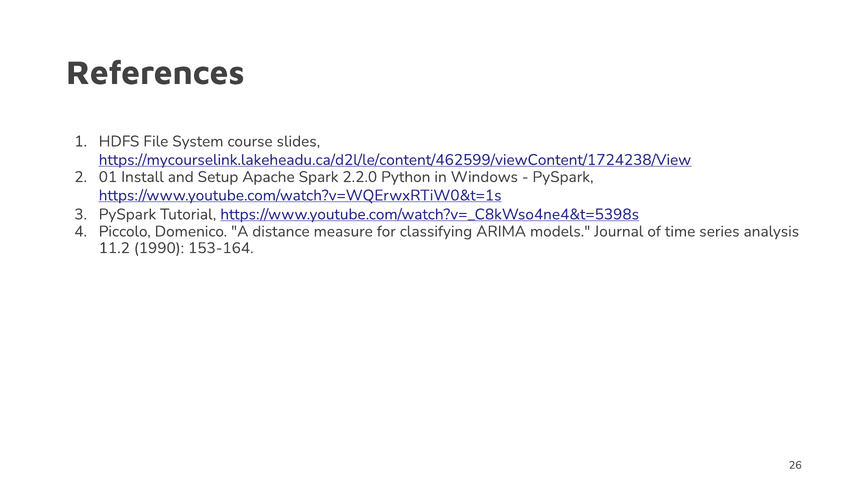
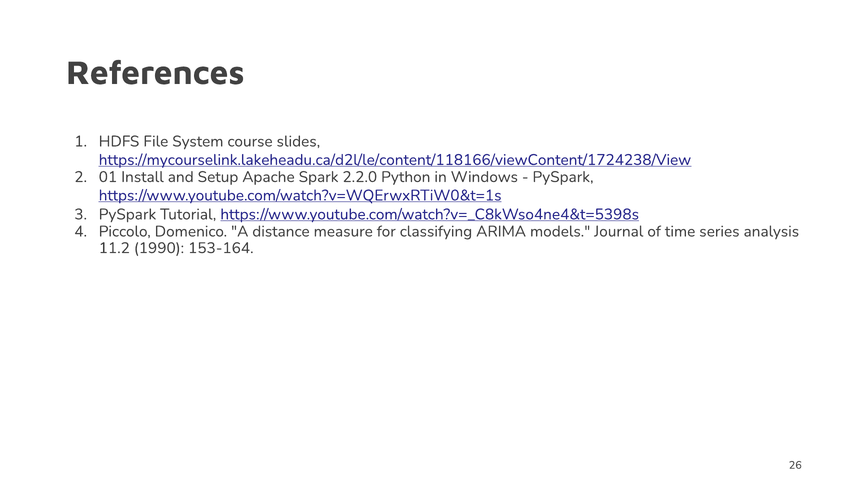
https://mycourselink.lakeheadu.ca/d2l/le/content/462599/viewContent/1724238/View: https://mycourselink.lakeheadu.ca/d2l/le/content/462599/viewContent/1724238/View -> https://mycourselink.lakeheadu.ca/d2l/le/content/118166/viewContent/1724238/View
